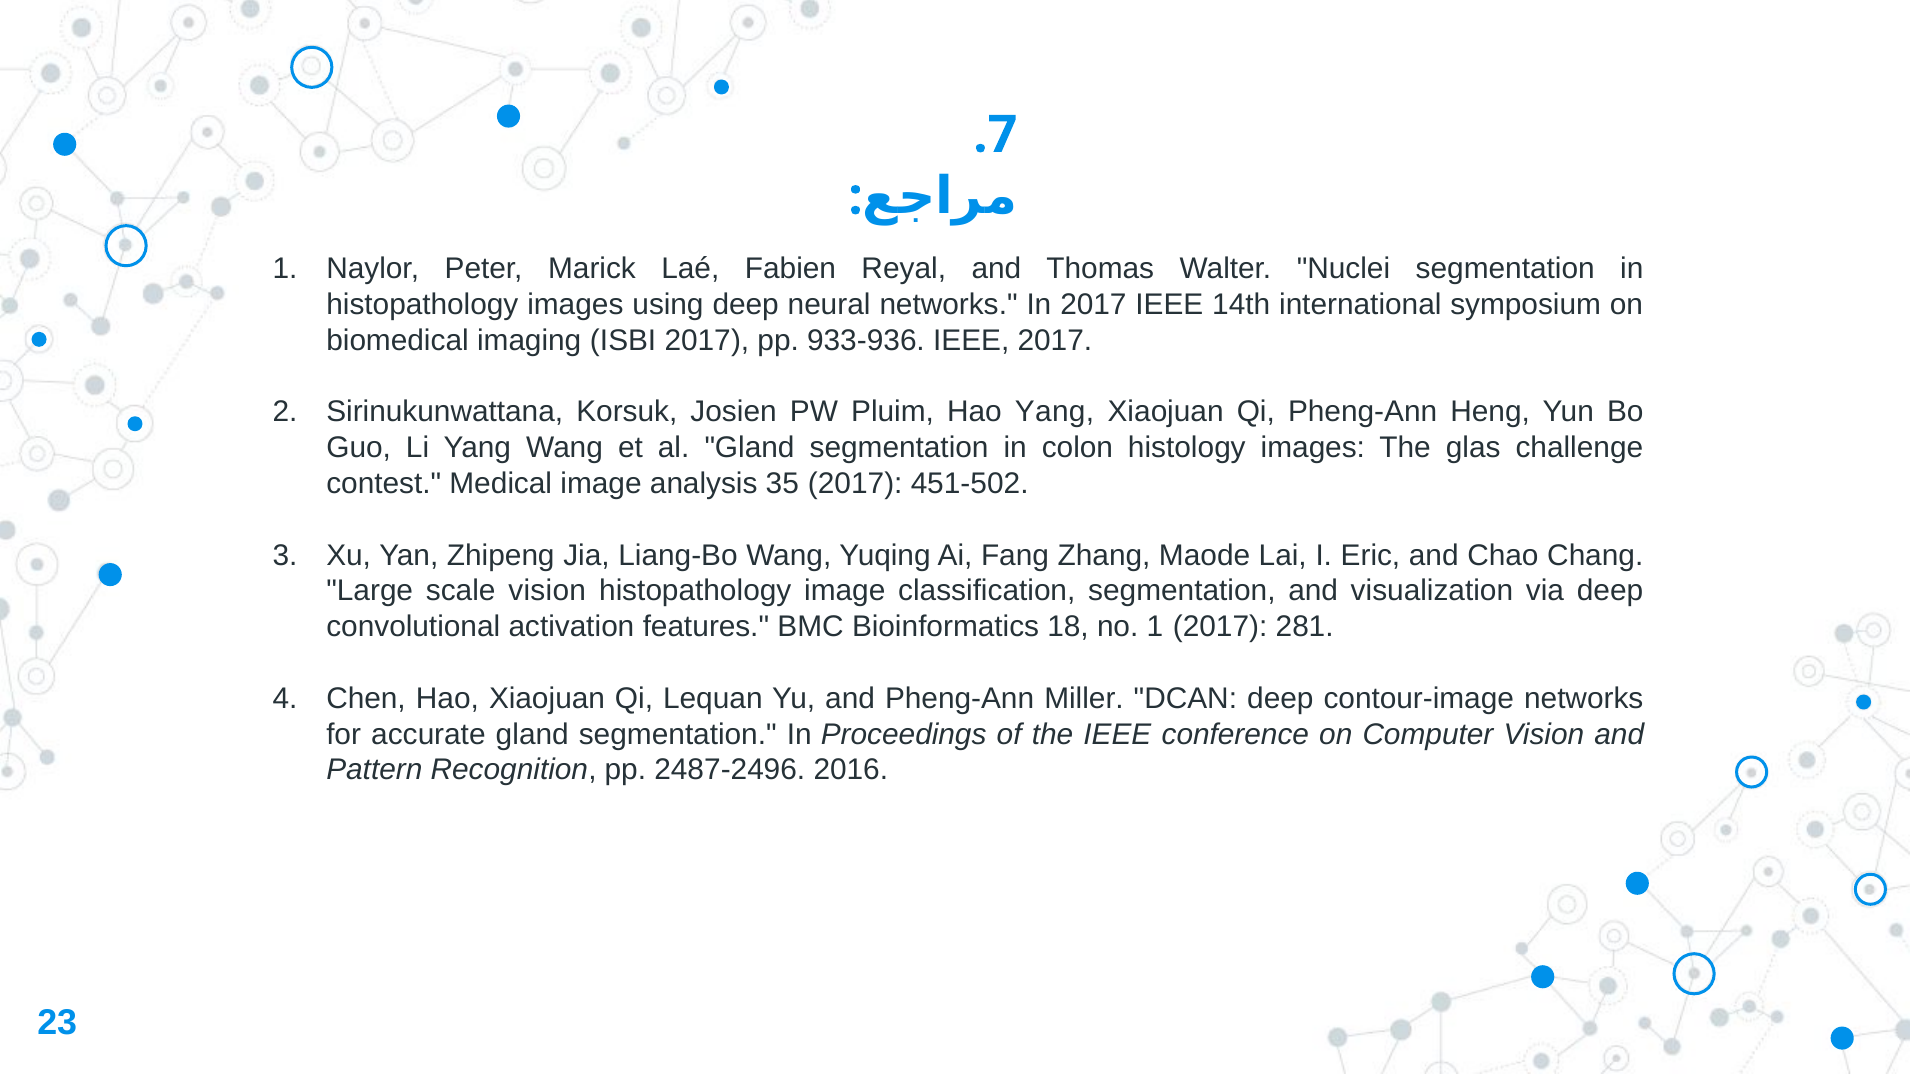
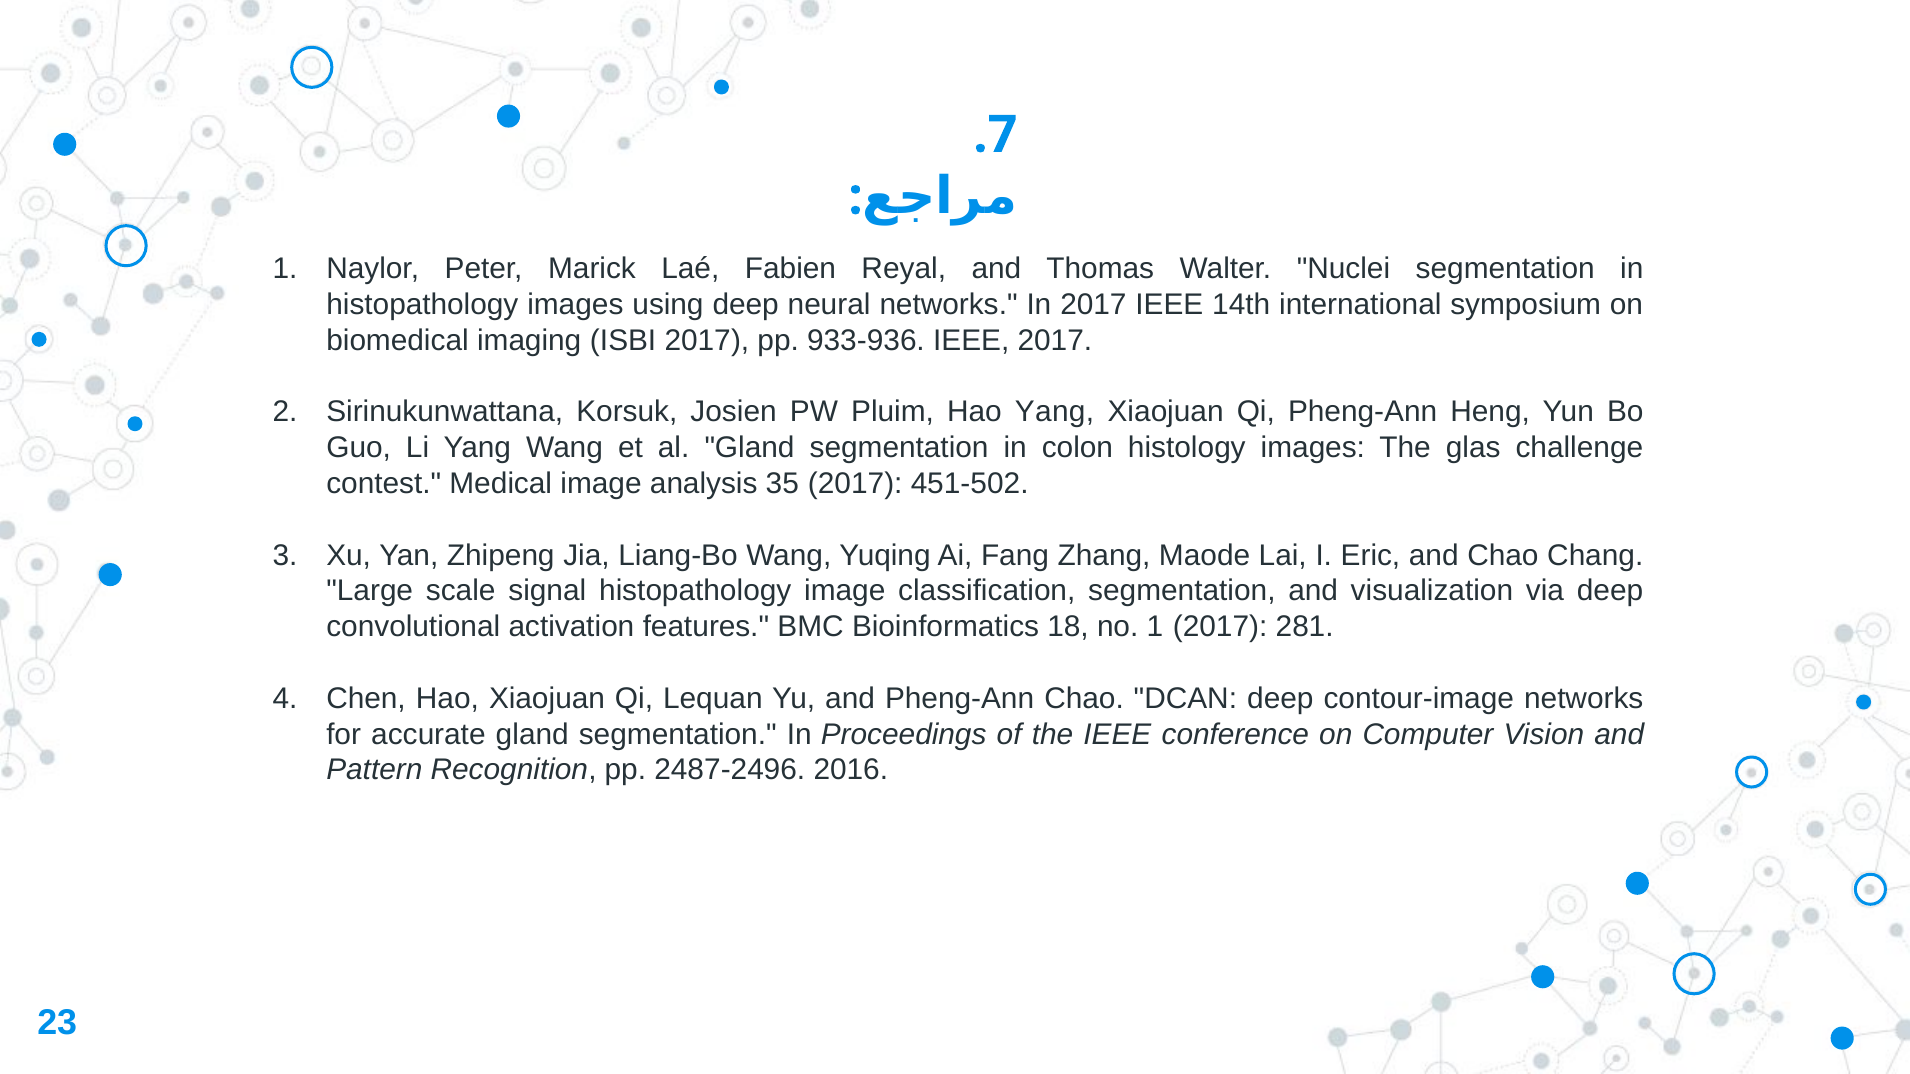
scale vision: vision -> signal
Pheng-Ann Miller: Miller -> Chao
